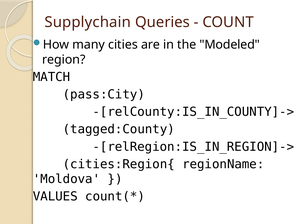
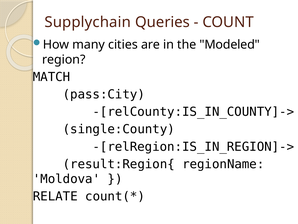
tagged:County: tagged:County -> single:County
cities:Region{: cities:Region{ -> result:Region{
VALUES: VALUES -> RELATE
